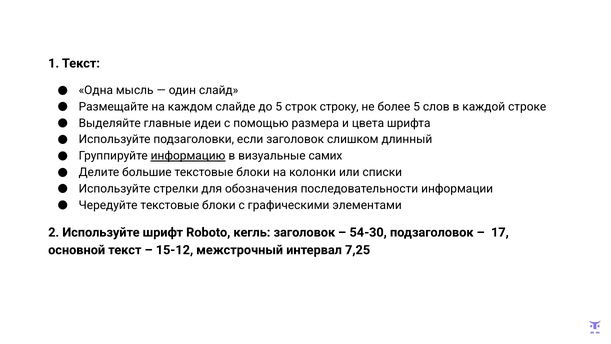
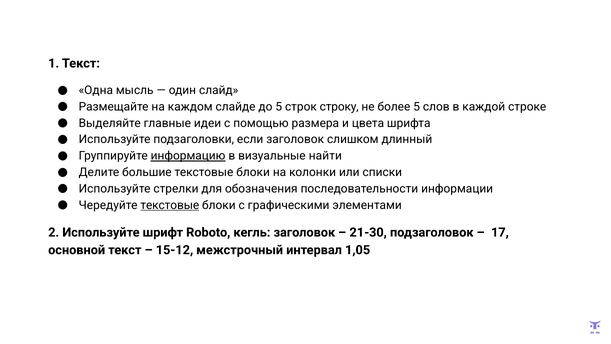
самих: самих -> найти
текстовые at (170, 205) underline: none -> present
54-30: 54-30 -> 21-30
7,25: 7,25 -> 1,05
